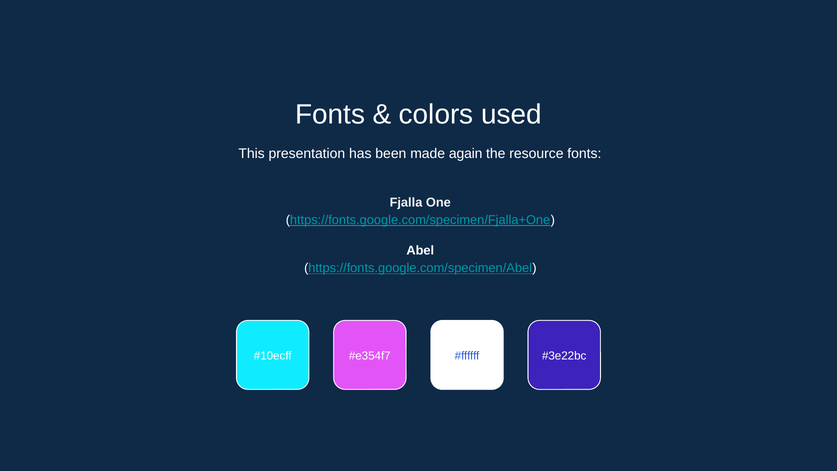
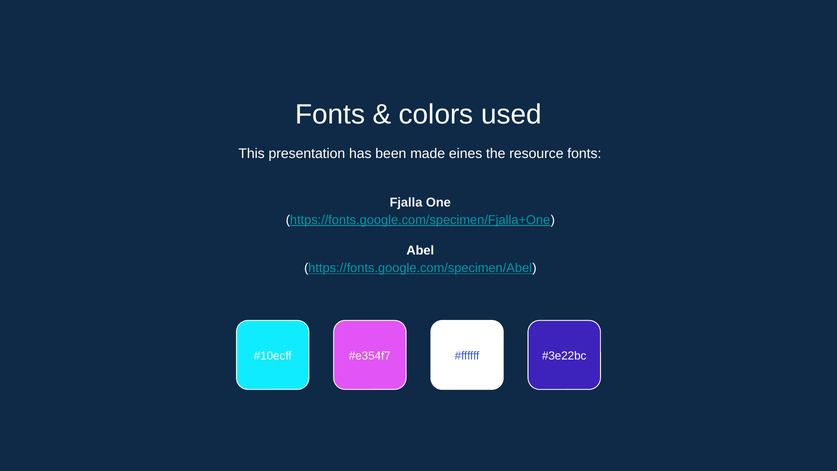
again: again -> eines
